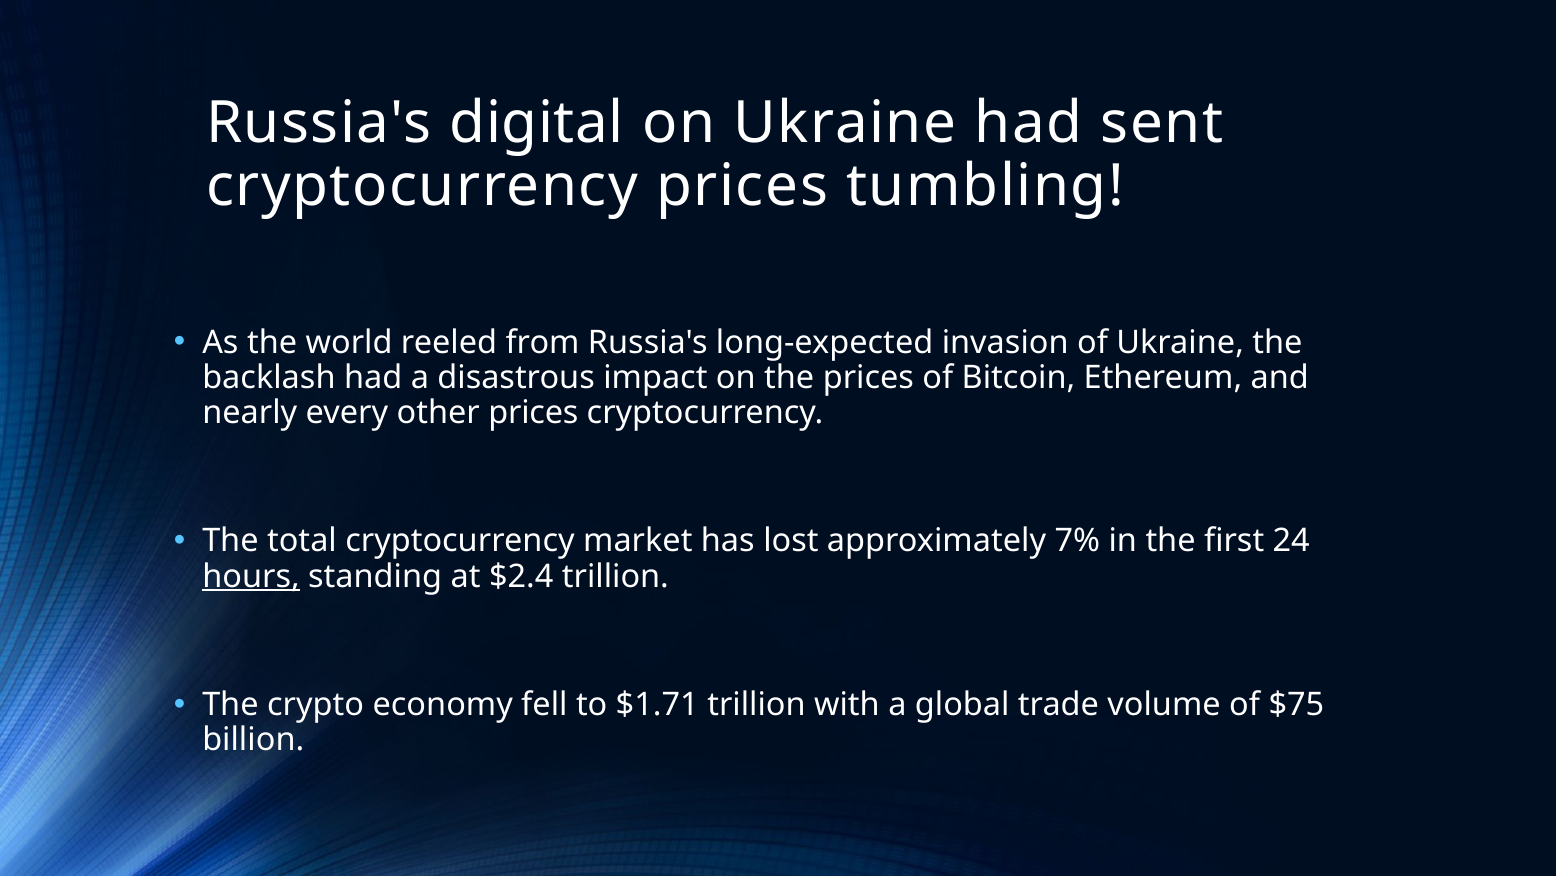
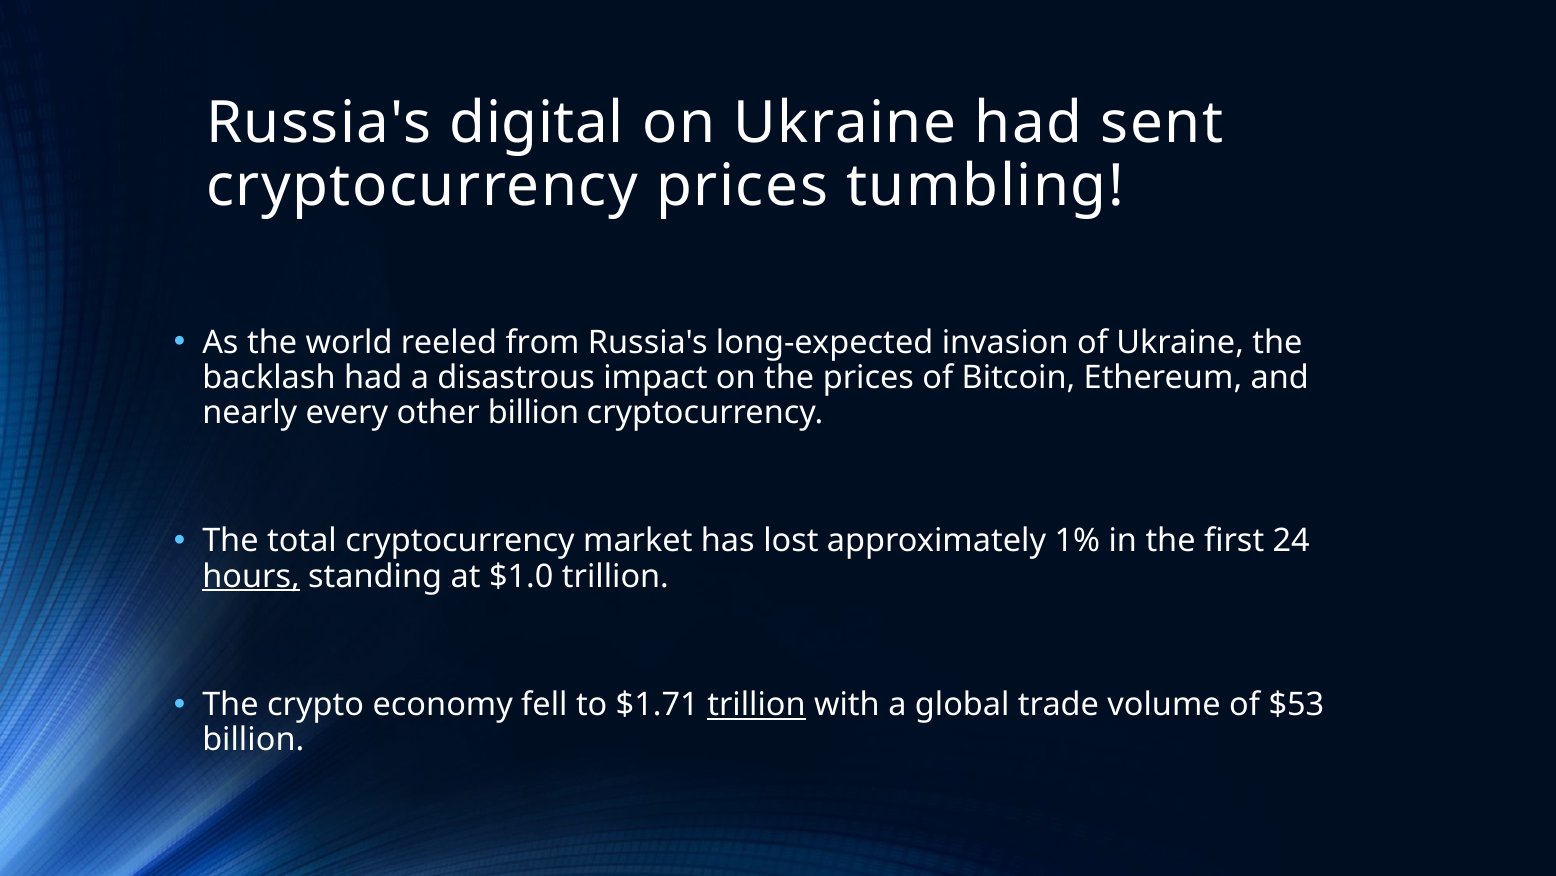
other prices: prices -> billion
7%: 7% -> 1%
$2.4: $2.4 -> $1.0
trillion at (756, 704) underline: none -> present
$75: $75 -> $53
